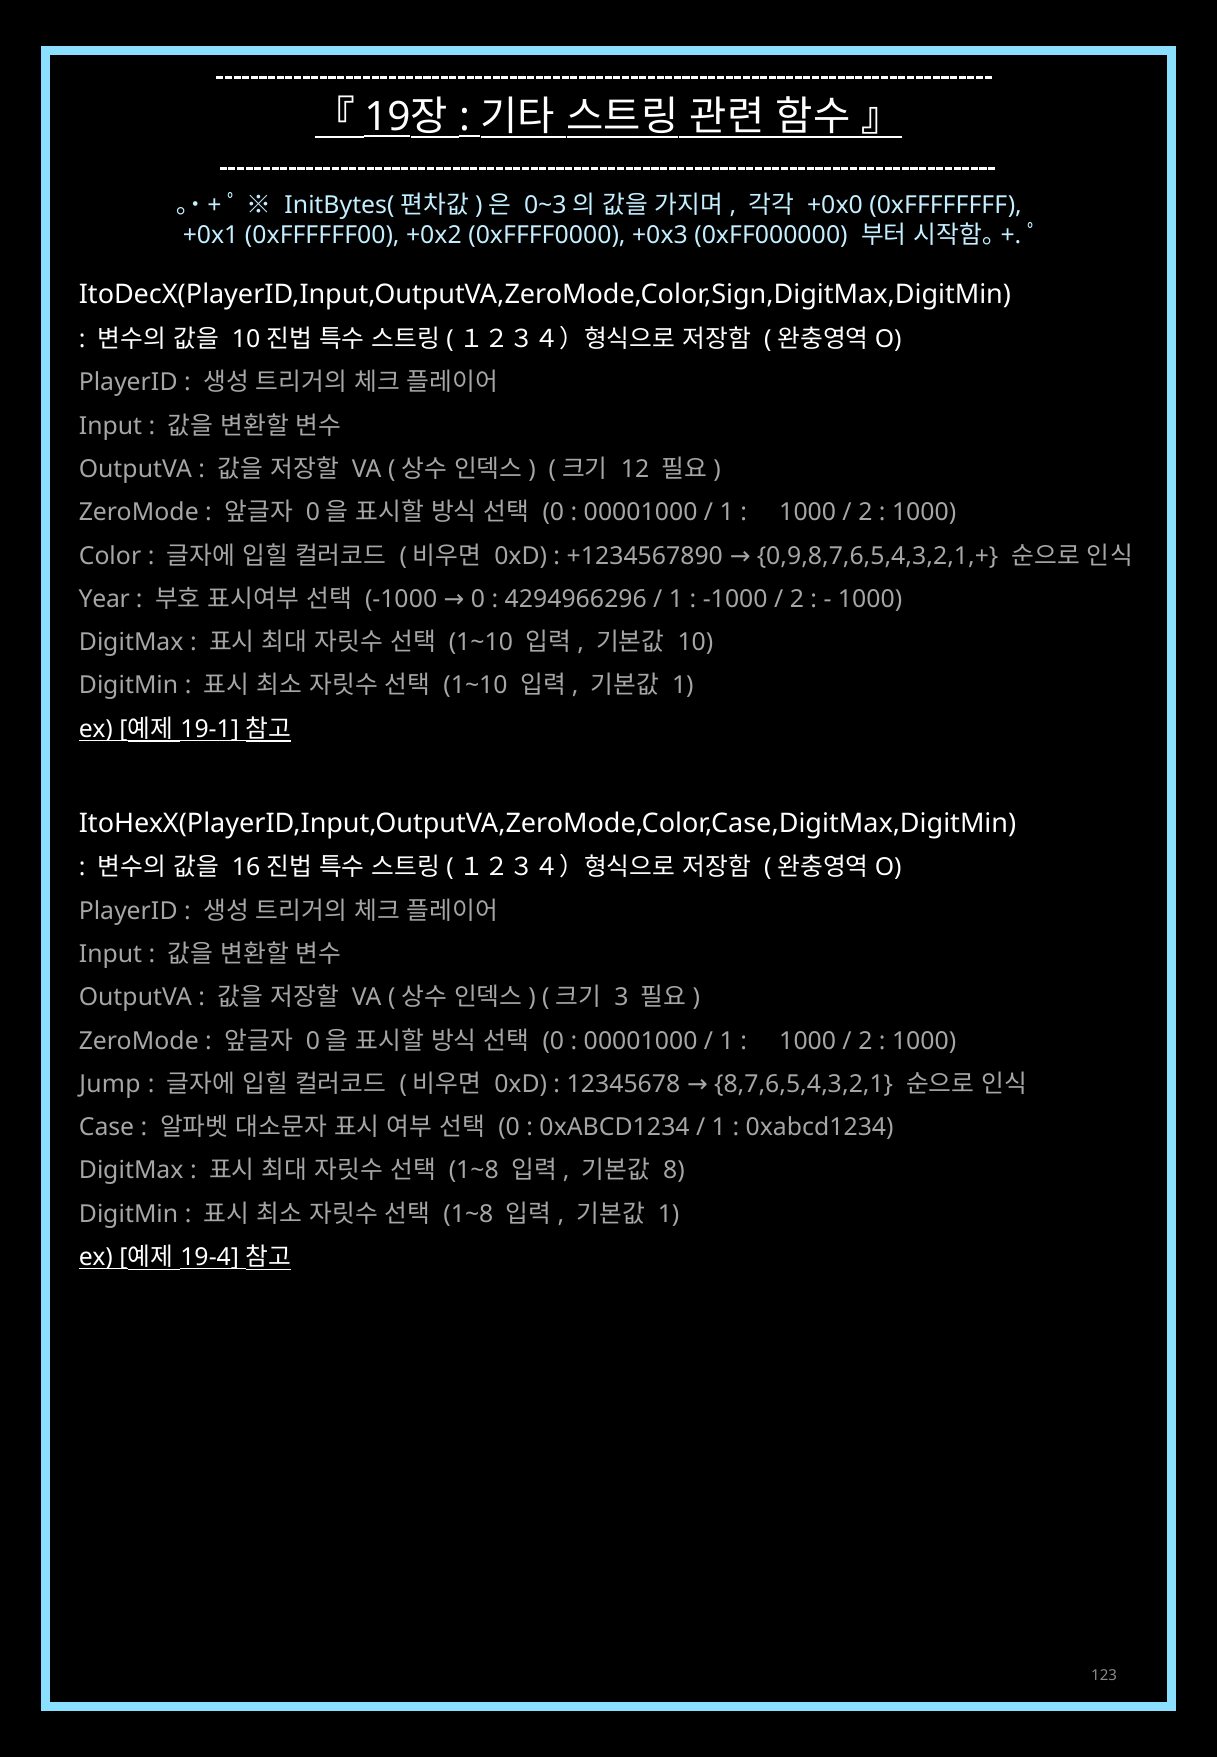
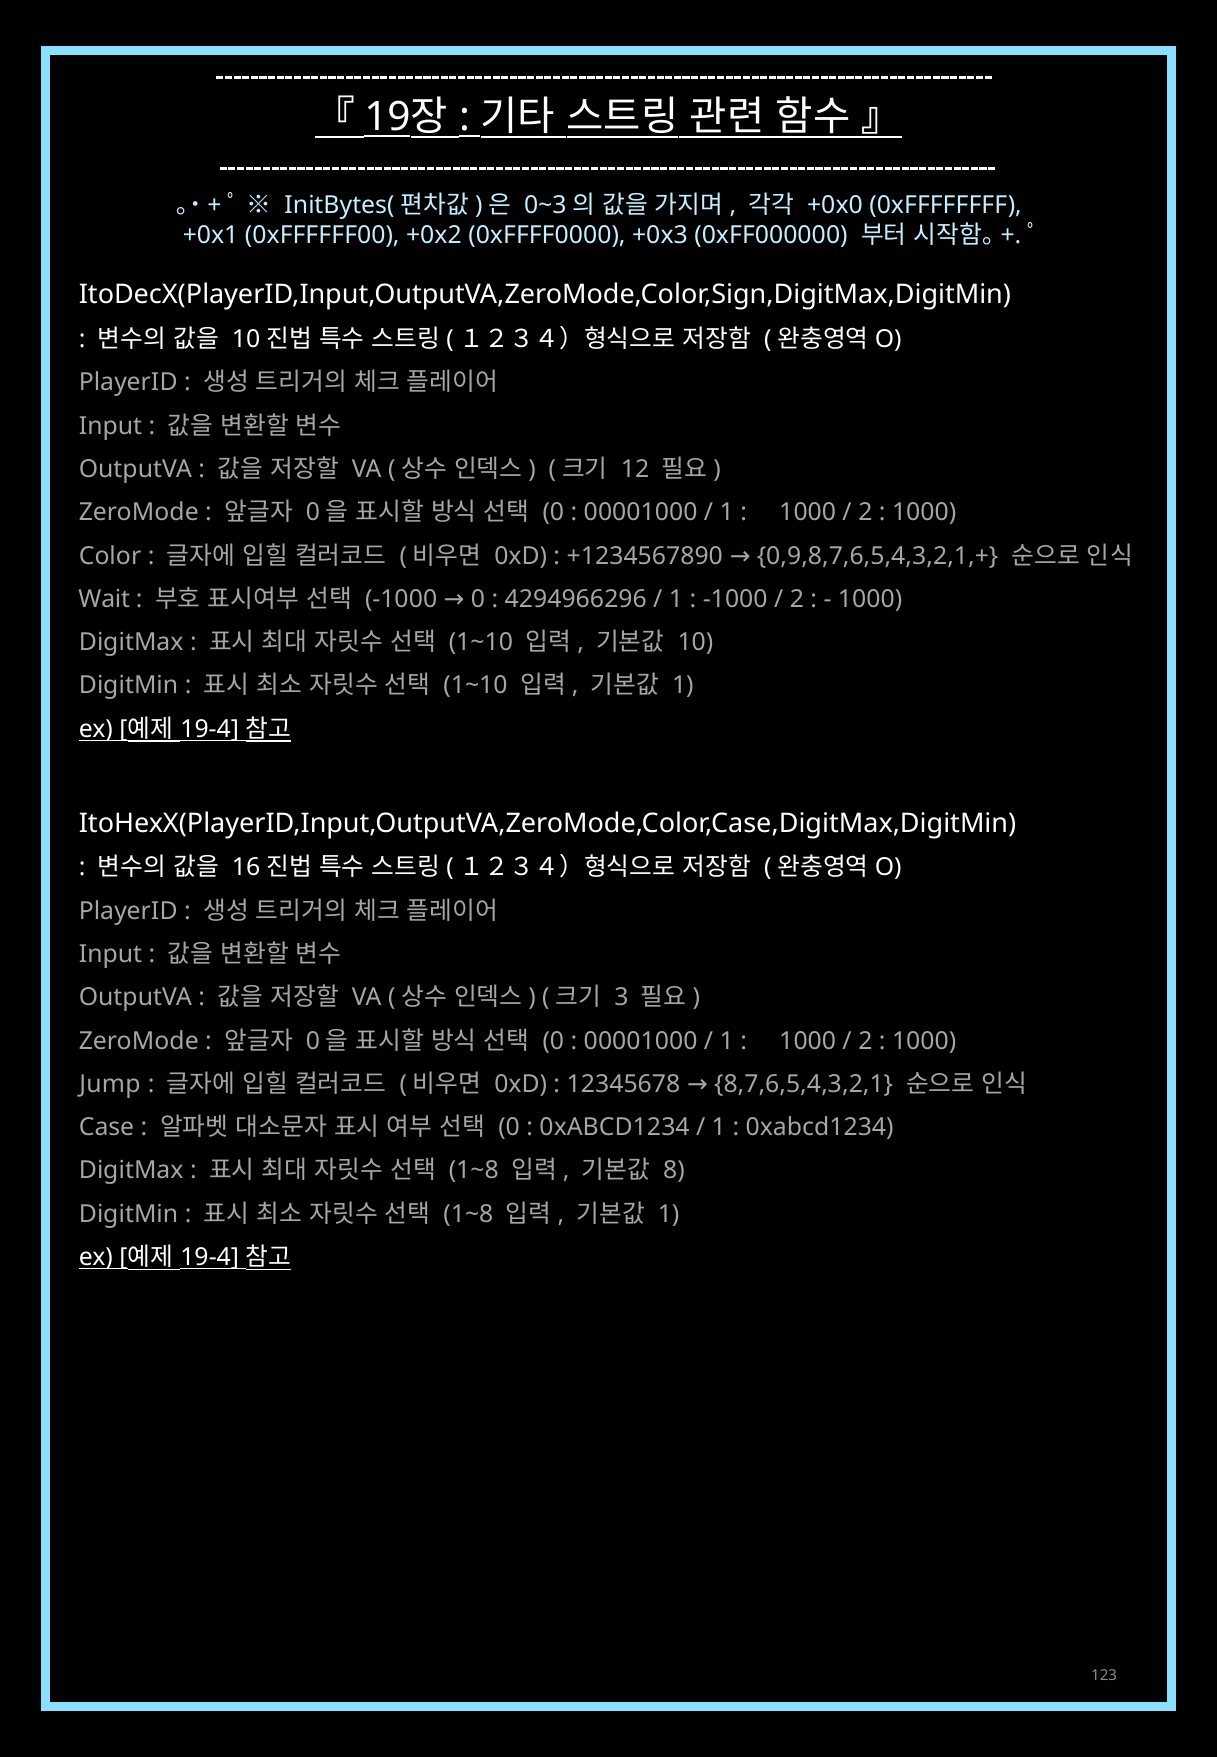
Year: Year -> Wait
19-1 at (210, 729): 19-1 -> 19-4
